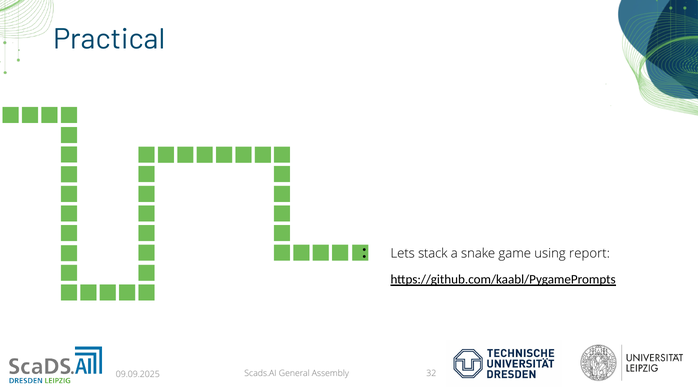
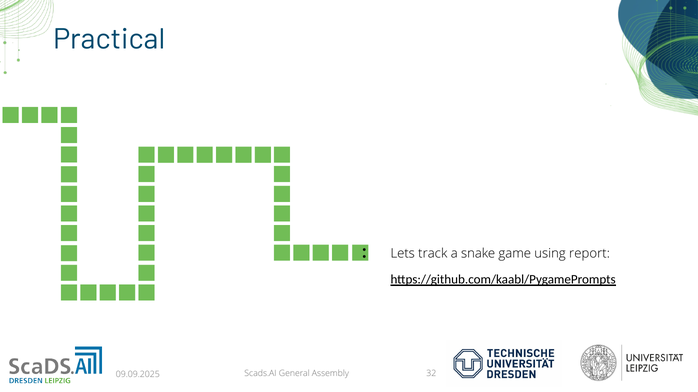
stack: stack -> track
